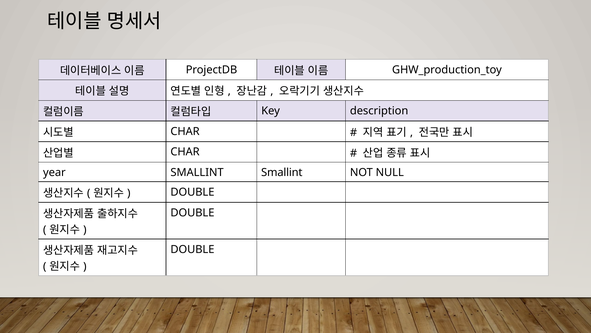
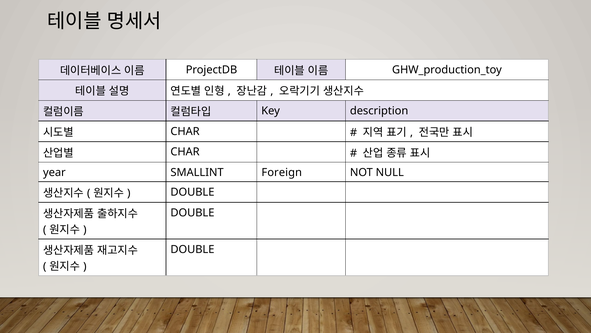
SMALLINT Smallint: Smallint -> Foreign
